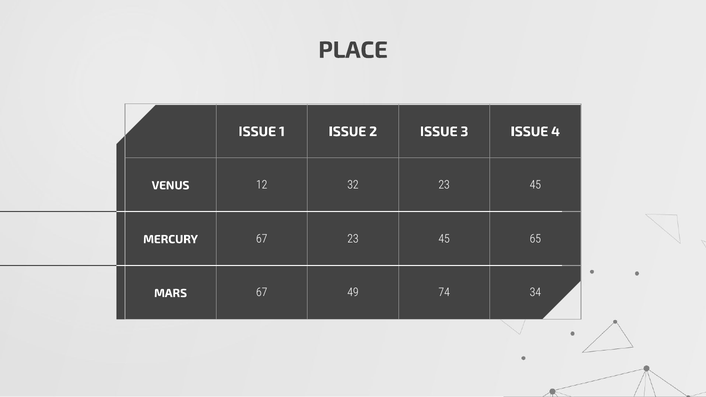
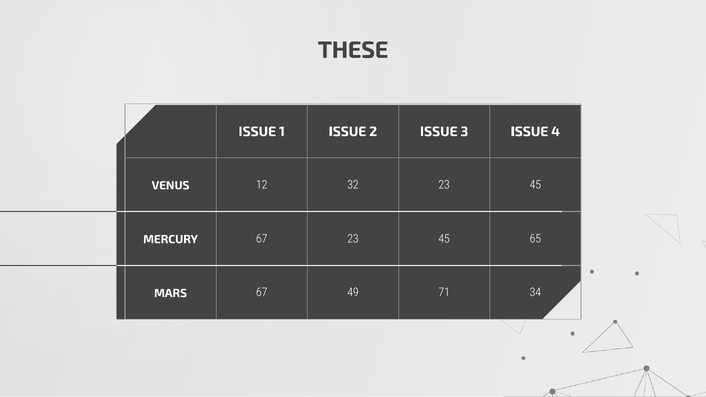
PLACE: PLACE -> THESE
74: 74 -> 71
